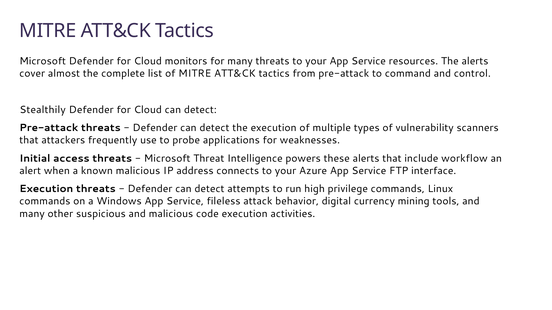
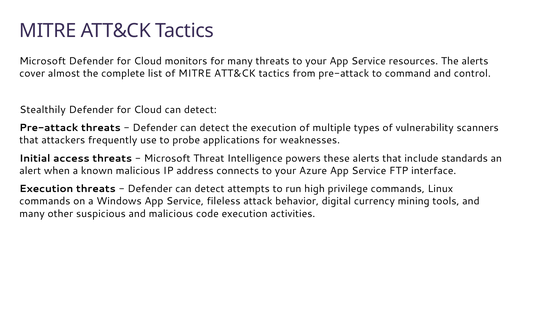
workflow: workflow -> standards
